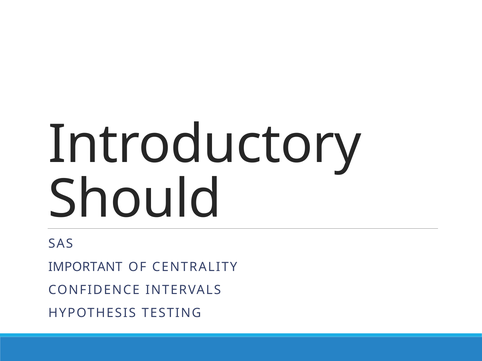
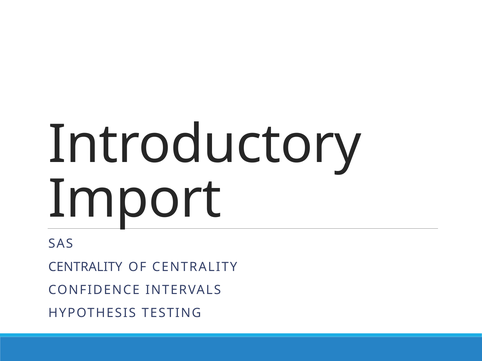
Should: Should -> Import
IMPORTANT at (85, 267): IMPORTANT -> CENTRALITY
